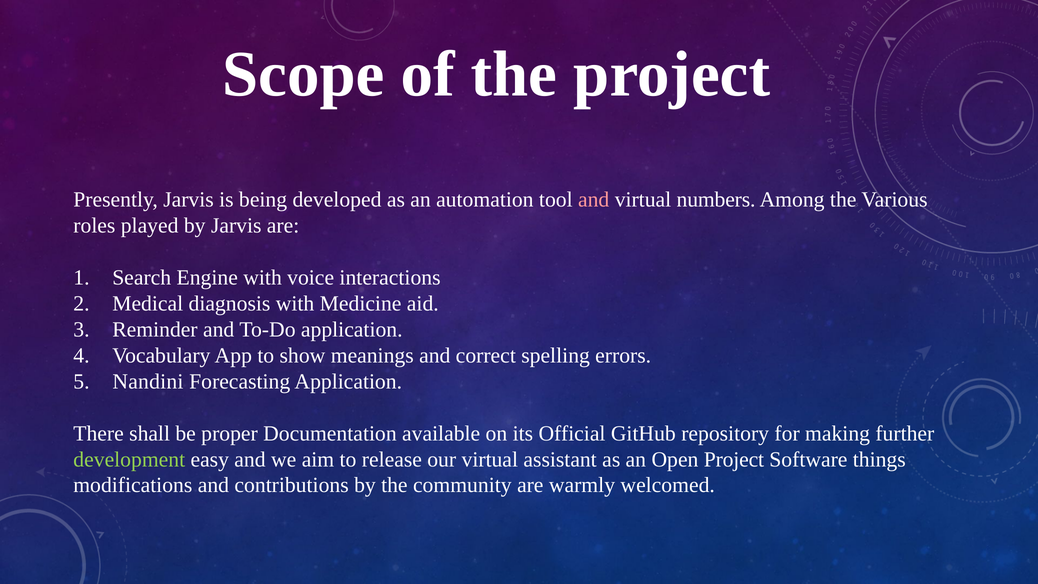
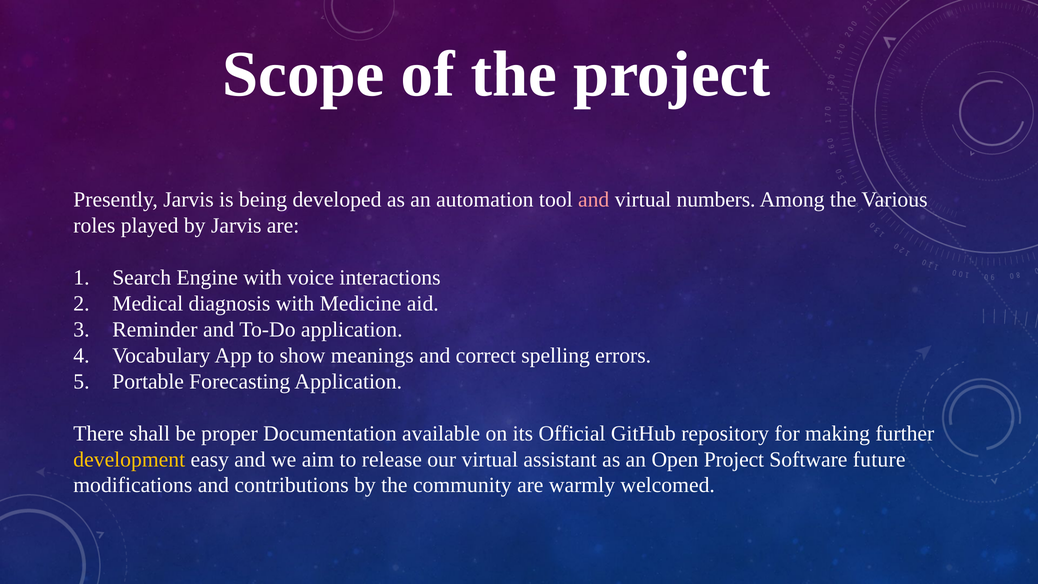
Nandini: Nandini -> Portable
development colour: light green -> yellow
things: things -> future
